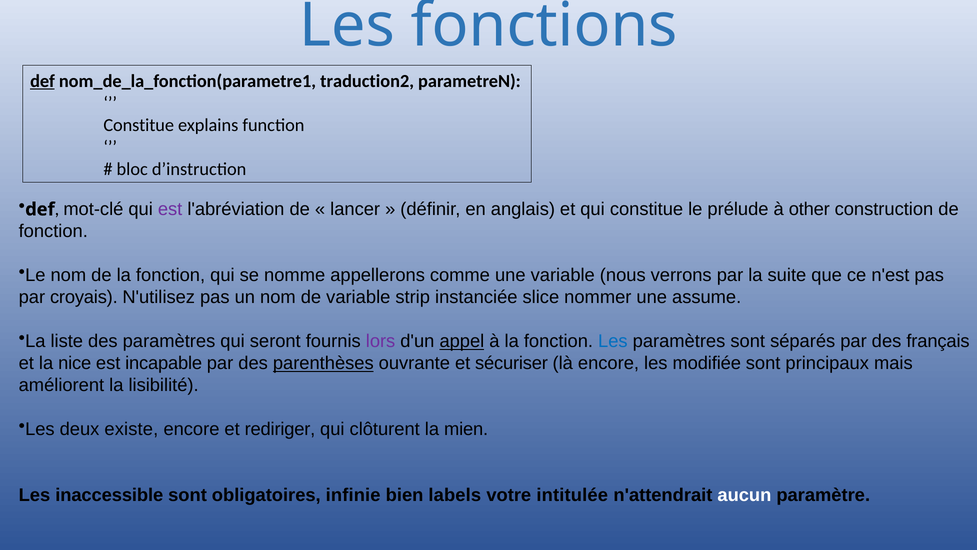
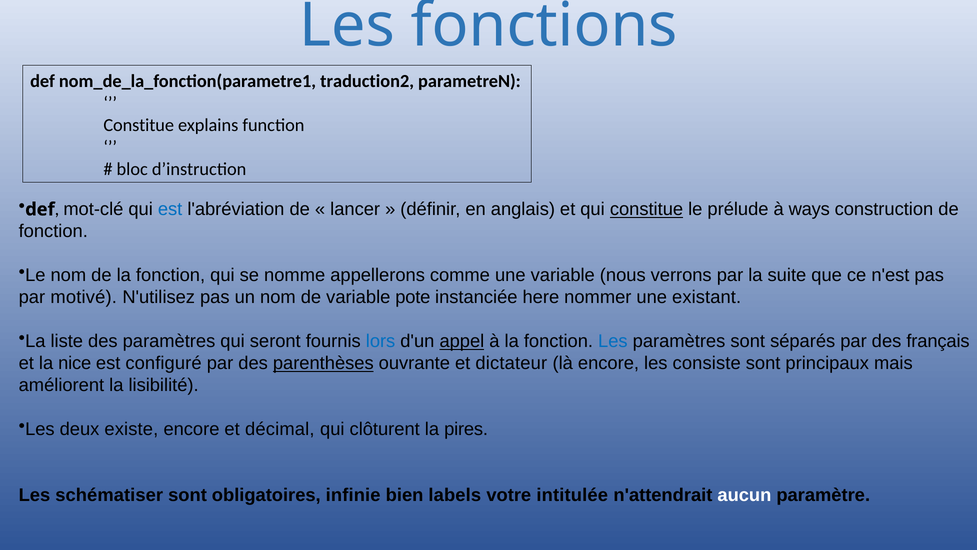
def at (42, 81) underline: present -> none
est at (170, 209) colour: purple -> blue
constitue at (646, 209) underline: none -> present
other: other -> ways
croyais: croyais -> motivé
strip: strip -> pote
slice: slice -> here
assume: assume -> existant
lors colour: purple -> blue
incapable: incapable -> configuré
sécuriser: sécuriser -> dictateur
modifiée: modifiée -> consiste
rediriger: rediriger -> décimal
mien: mien -> pires
inaccessible: inaccessible -> schématiser
